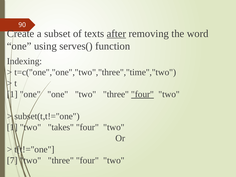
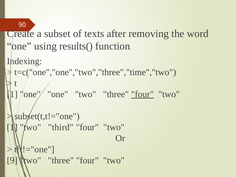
after underline: present -> none
serves(: serves( -> results(
takes: takes -> third
7: 7 -> 9
